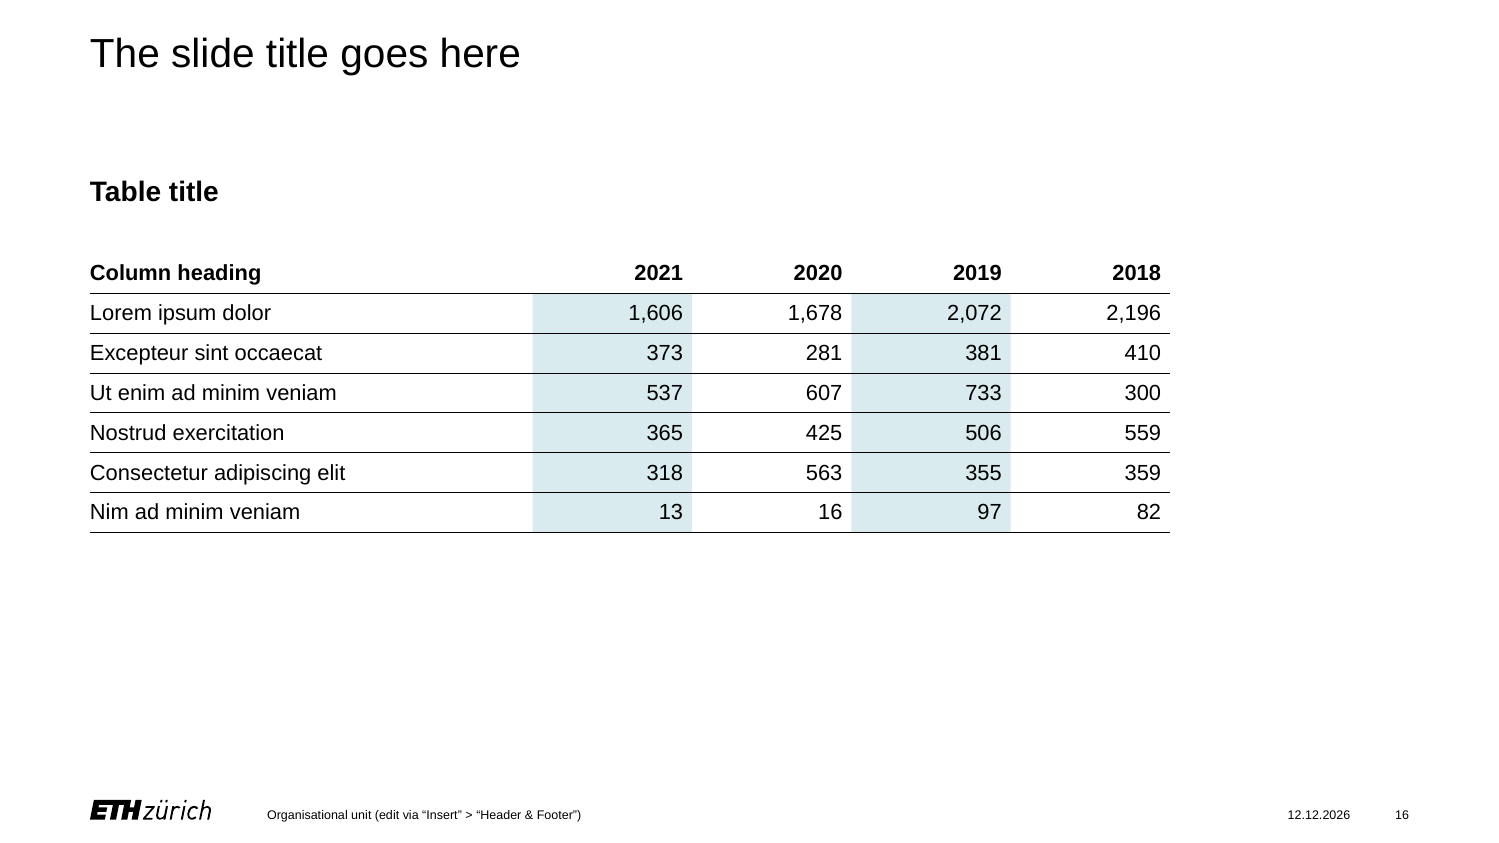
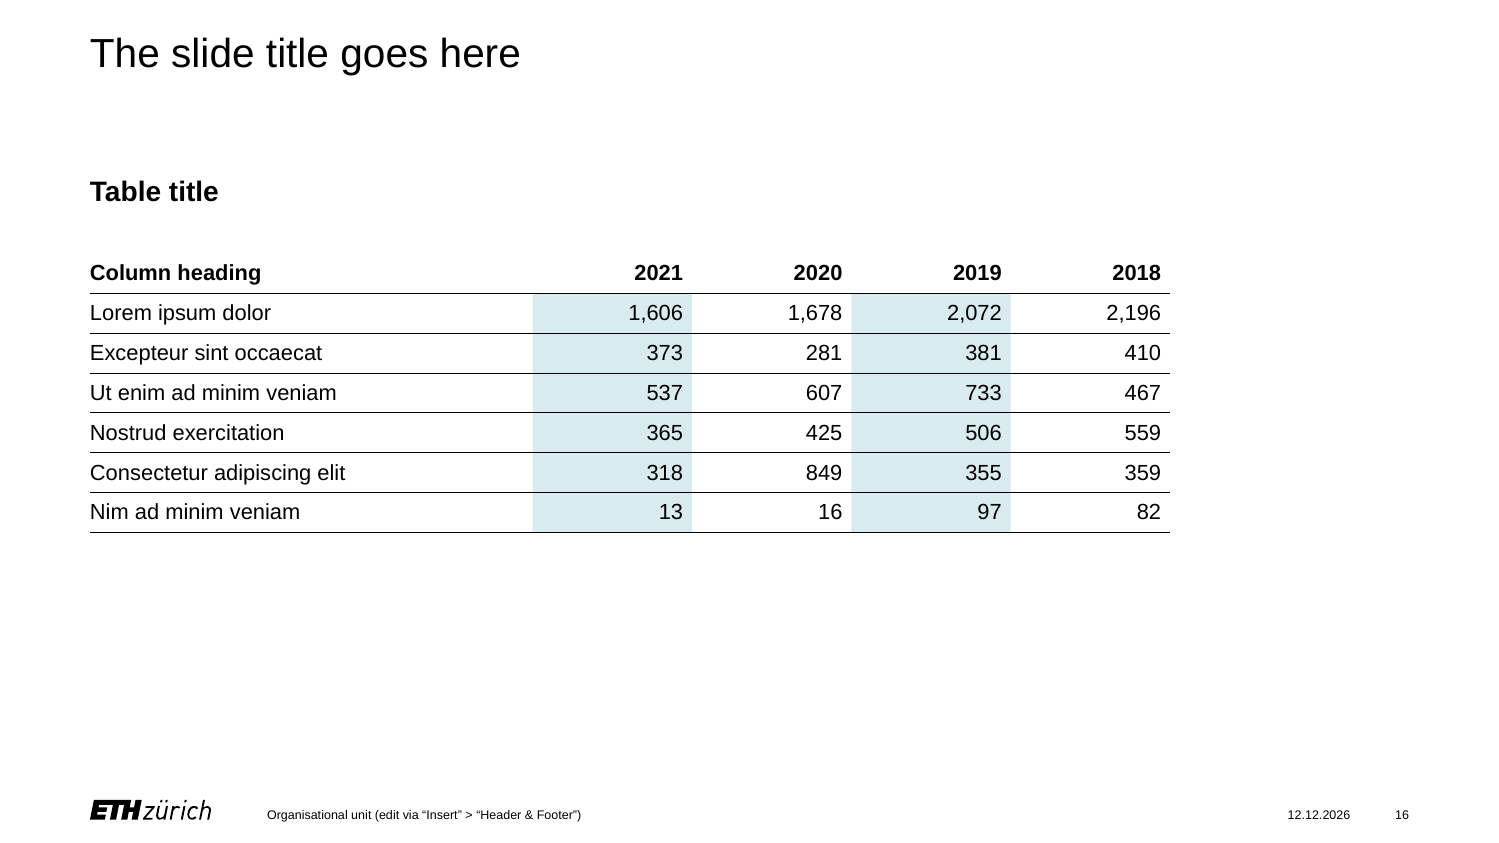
300: 300 -> 467
563: 563 -> 849
